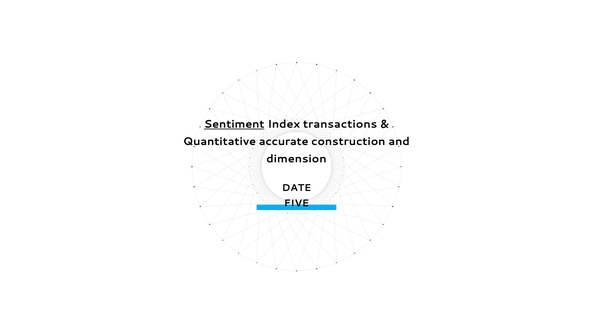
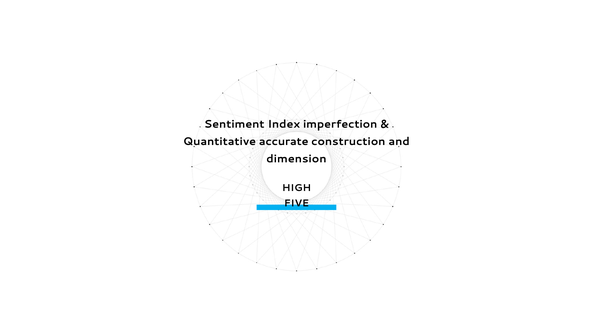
Sentiment underline: present -> none
transactions: transactions -> imperfection
DATE: DATE -> HIGH
